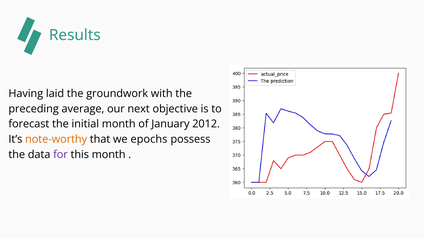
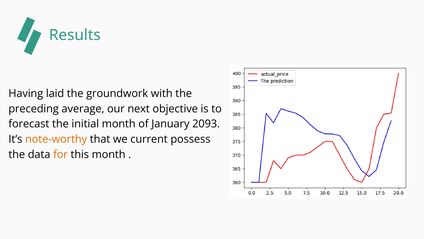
2012: 2012 -> 2093
epochs: epochs -> current
for colour: purple -> orange
